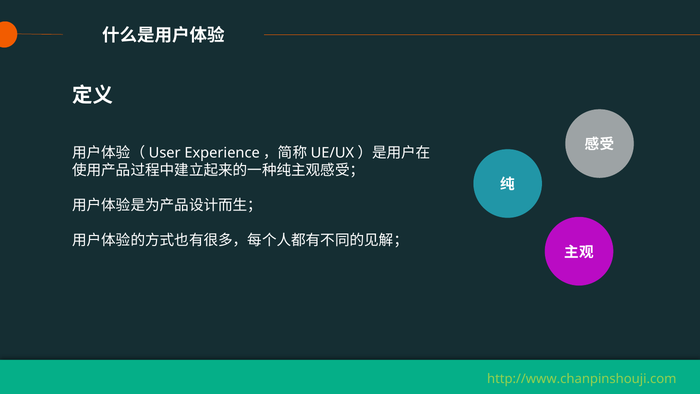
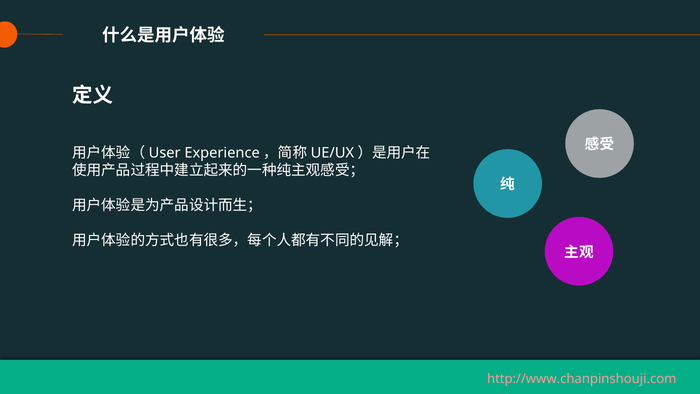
http://www.chanpinshouji.com colour: light green -> pink
